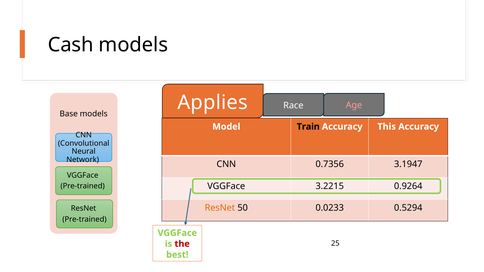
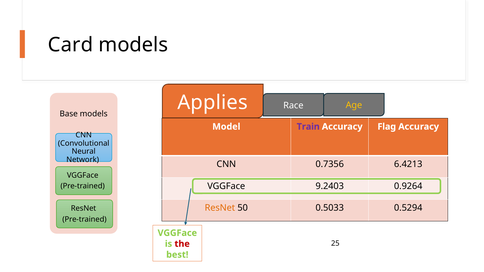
Cash: Cash -> Card
Age colour: pink -> yellow
Train colour: black -> purple
This: This -> Flag
3.1947: 3.1947 -> 6.4213
3.2215: 3.2215 -> 9.2403
0.0233: 0.0233 -> 0.5033
